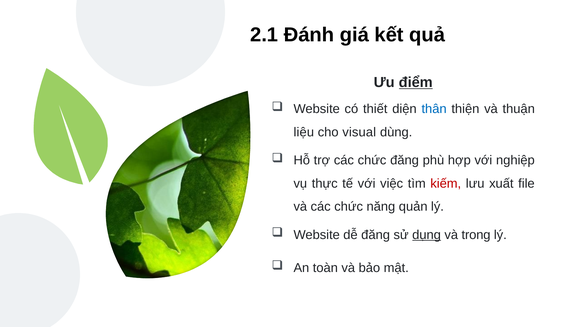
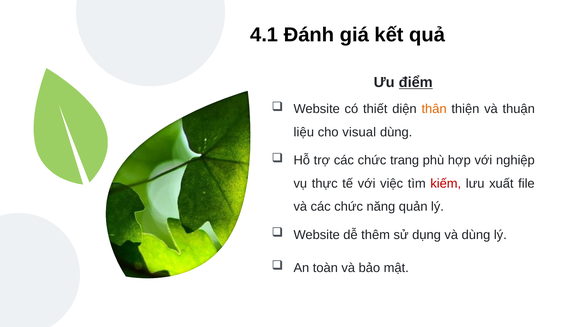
2.1: 2.1 -> 4.1
thân colour: blue -> orange
chức đăng: đăng -> trang
dễ đăng: đăng -> thêm
dụng underline: present -> none
và trong: trong -> dùng
